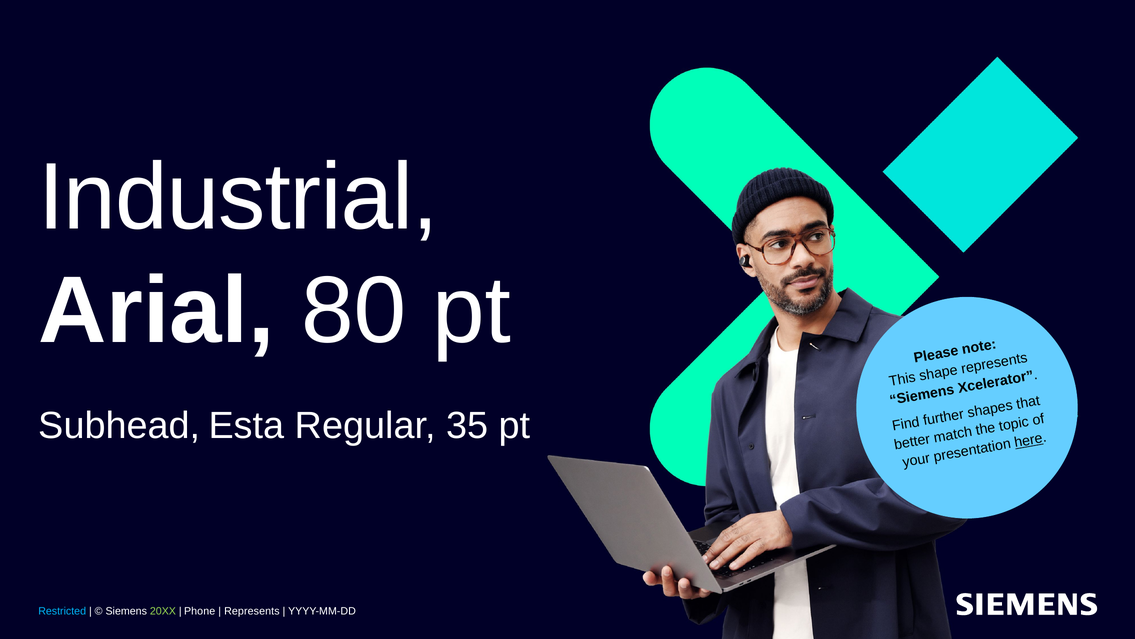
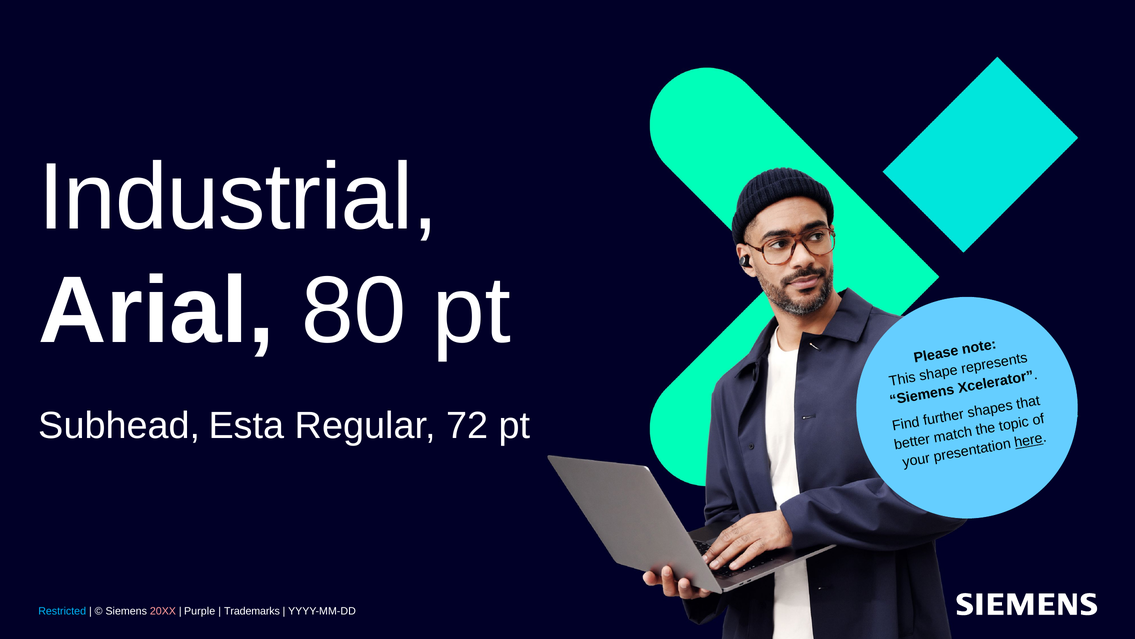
35: 35 -> 72
20XX colour: light green -> pink
Phone: Phone -> Purple
Represents at (252, 611): Represents -> Trademarks
